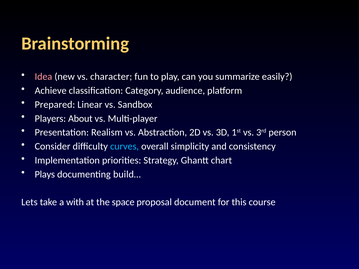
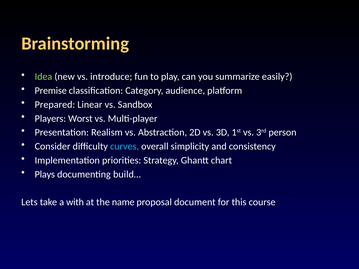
Idea colour: pink -> light green
character: character -> introduce
Achieve: Achieve -> Premise
About: About -> Worst
space: space -> name
